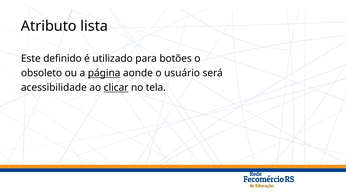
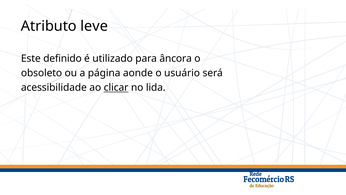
lista: lista -> leve
botões: botões -> âncora
página underline: present -> none
tela: tela -> lida
